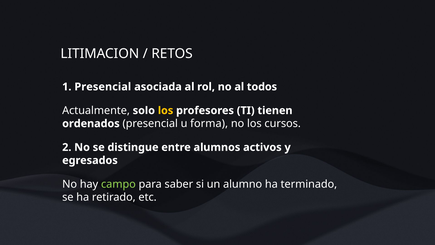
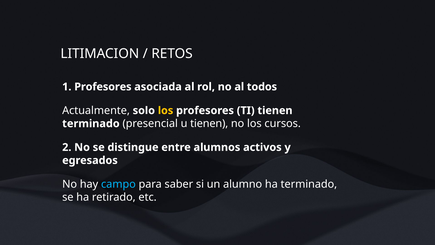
1 Presencial: Presencial -> Profesores
ordenados at (91, 123): ordenados -> terminado
u forma: forma -> tienen
campo colour: light green -> light blue
